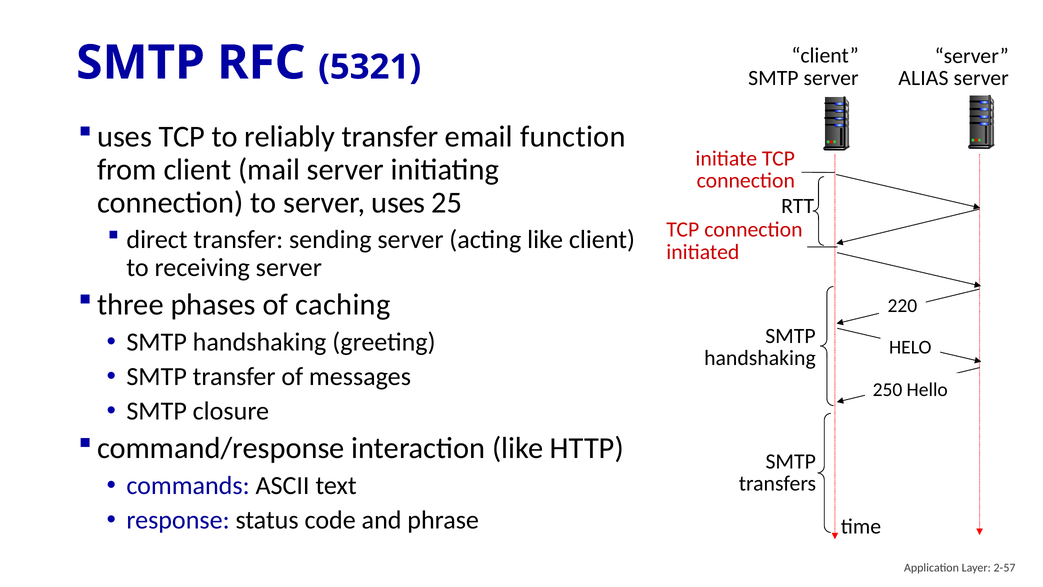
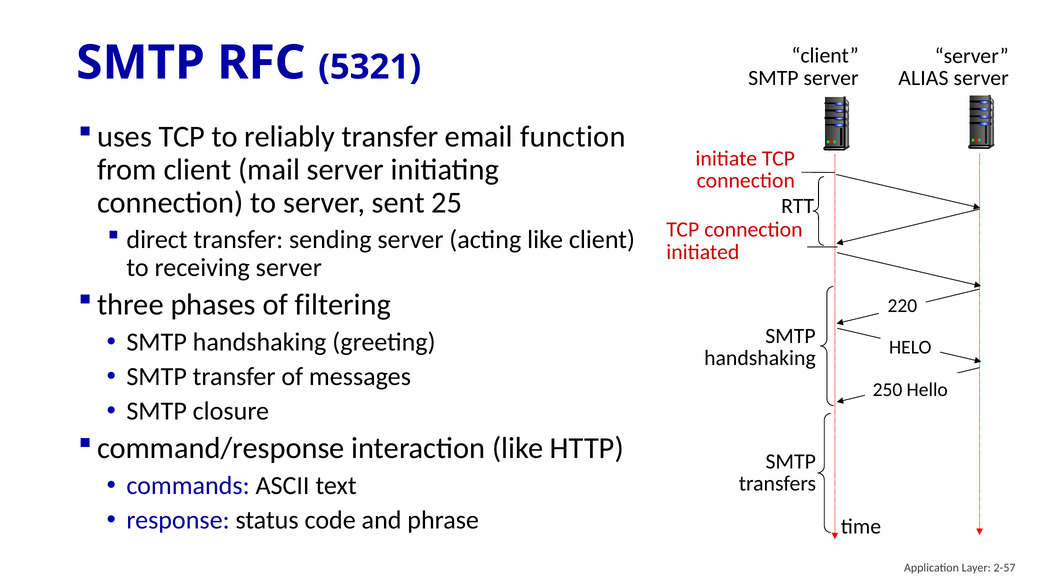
server uses: uses -> sent
caching: caching -> filtering
